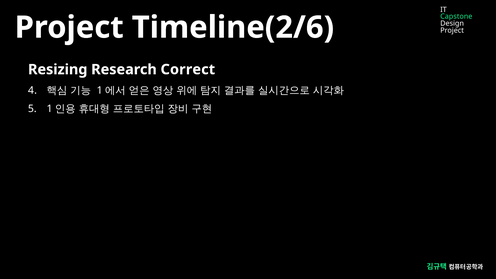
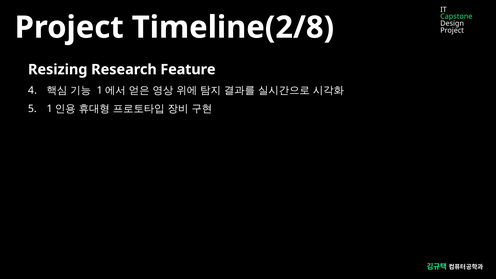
Timeline(2/6: Timeline(2/6 -> Timeline(2/8
Correct: Correct -> Feature
